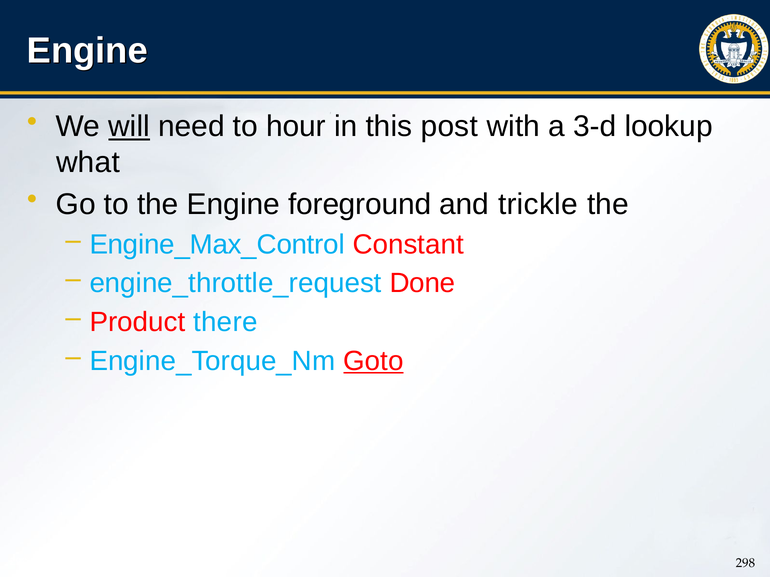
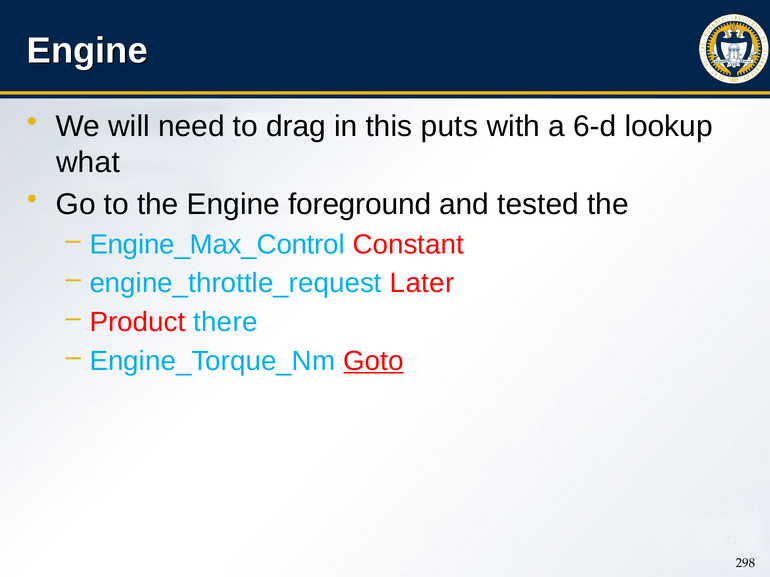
will underline: present -> none
hour: hour -> drag
post: post -> puts
3-d: 3-d -> 6-d
trickle: trickle -> tested
Done: Done -> Later
